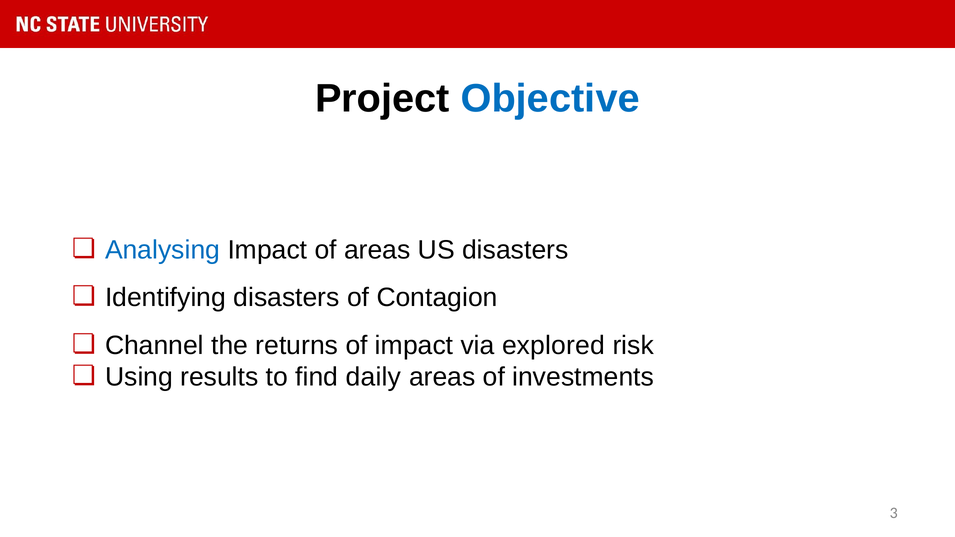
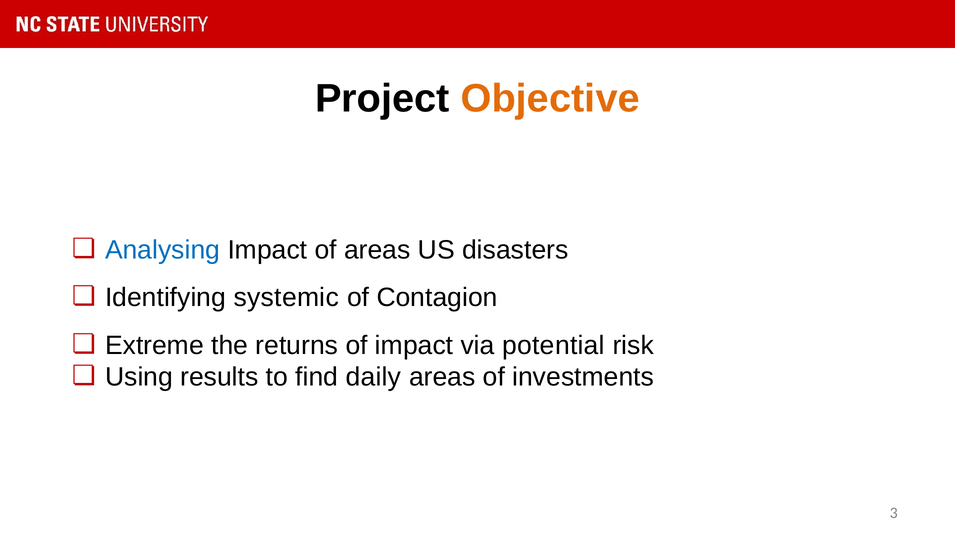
Objective colour: blue -> orange
Identifying disasters: disasters -> systemic
Channel: Channel -> Extreme
explored: explored -> potential
